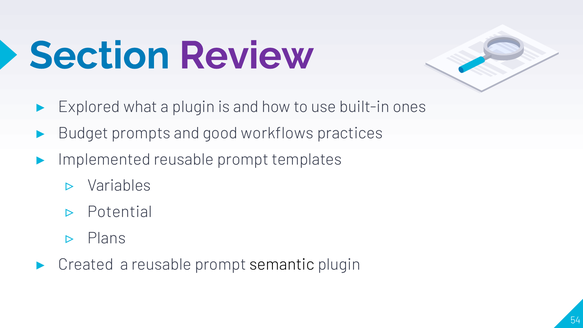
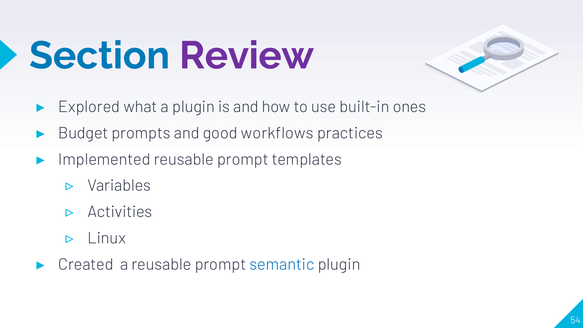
Potential: Potential -> Activities
Plans: Plans -> Linux
semantic colour: black -> blue
